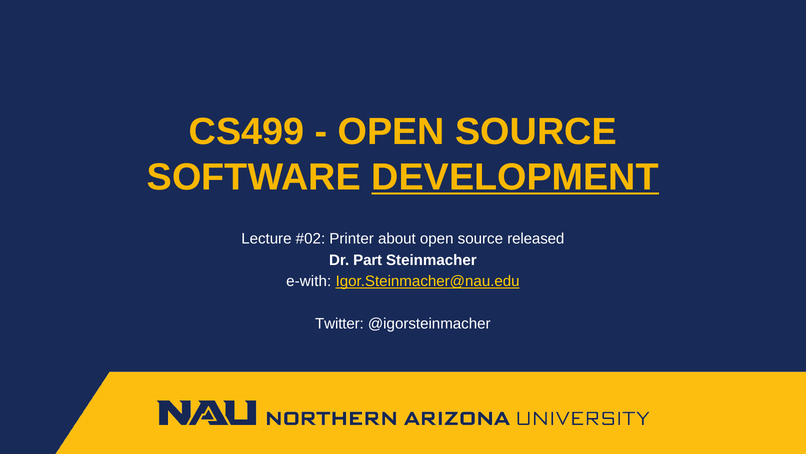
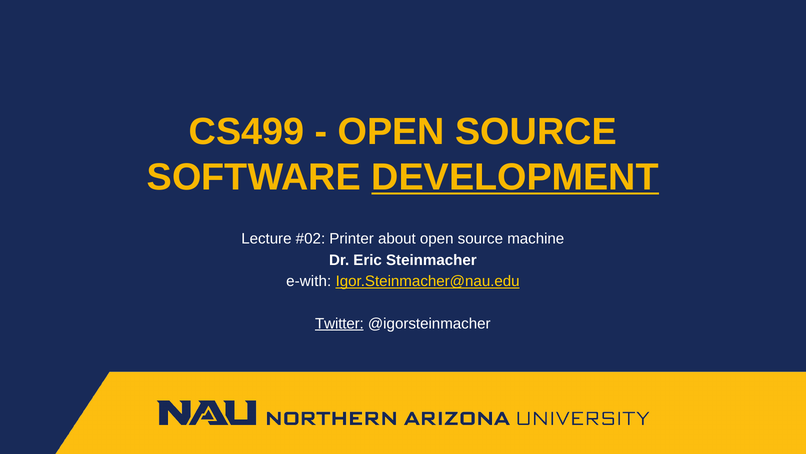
released: released -> machine
Part: Part -> Eric
Twitter underline: none -> present
